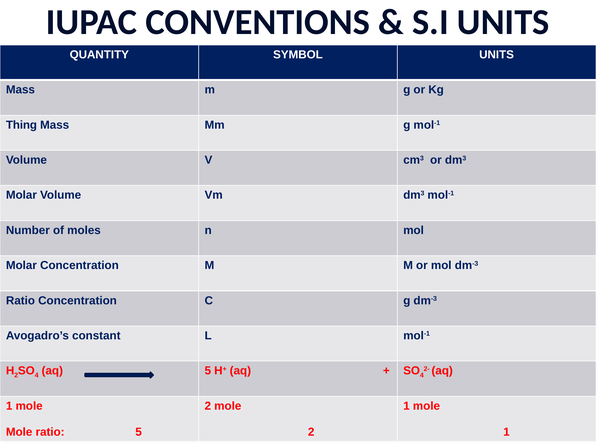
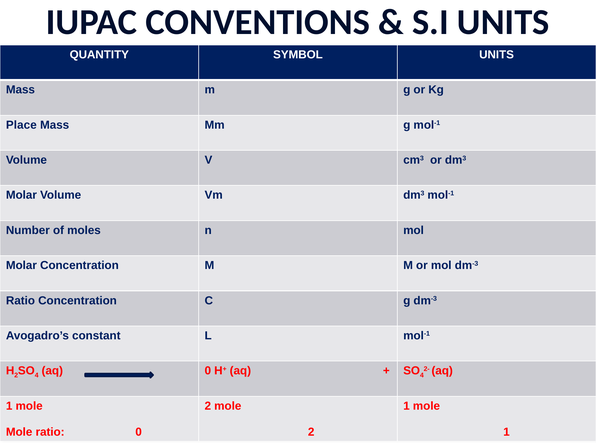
Thing: Thing -> Place
aq 5: 5 -> 0
ratio 5: 5 -> 0
